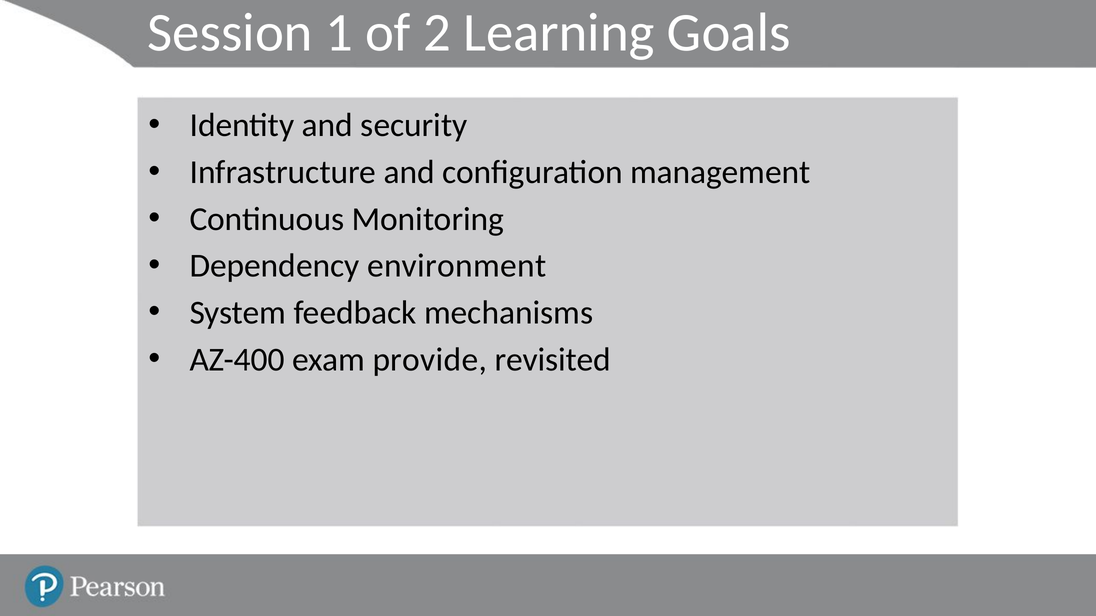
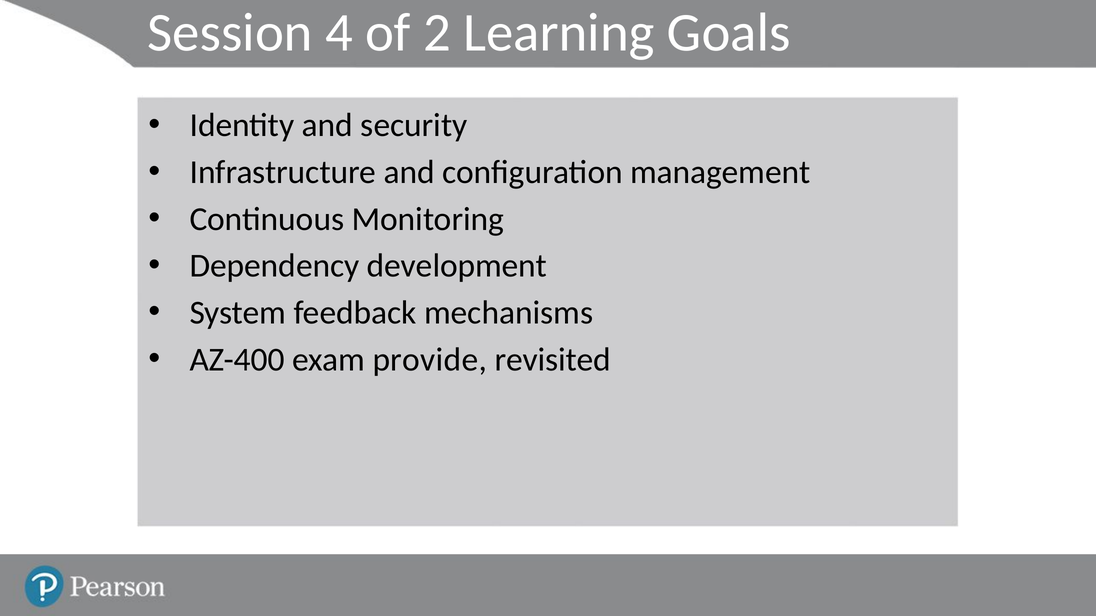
1: 1 -> 4
environment: environment -> development
